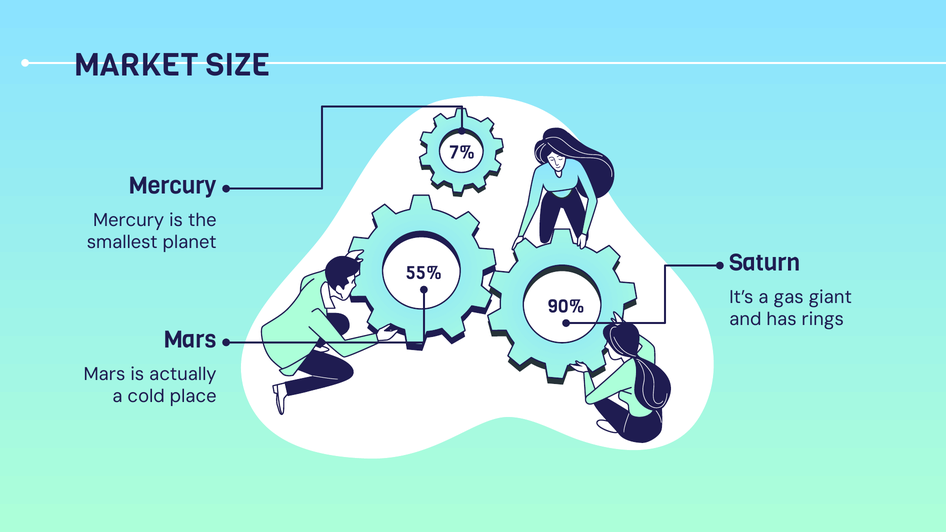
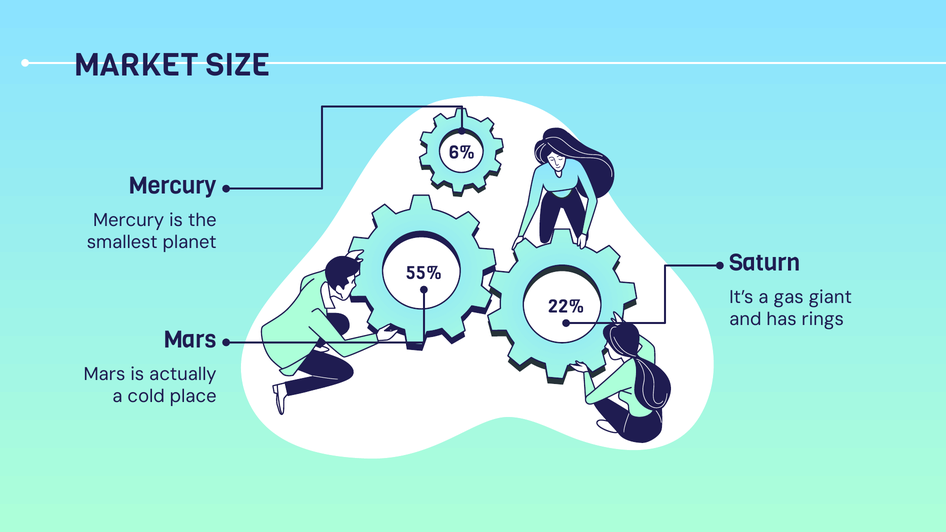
7%: 7% -> 6%
90%: 90% -> 22%
